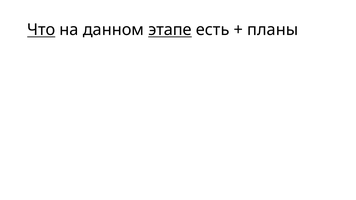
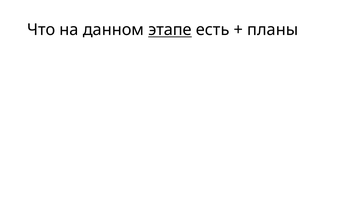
Что underline: present -> none
